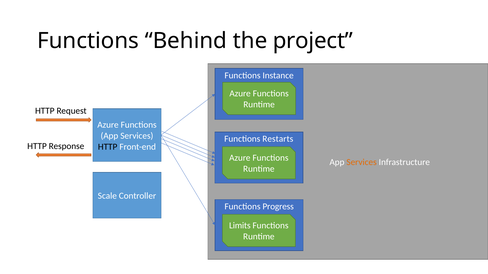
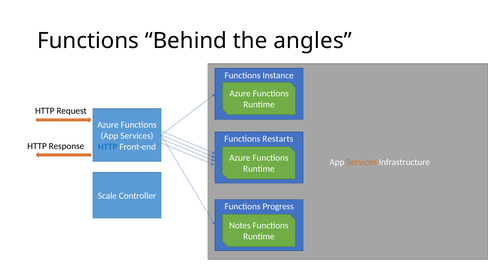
project: project -> angles
HTTP at (108, 147) colour: black -> blue
Limits: Limits -> Notes
